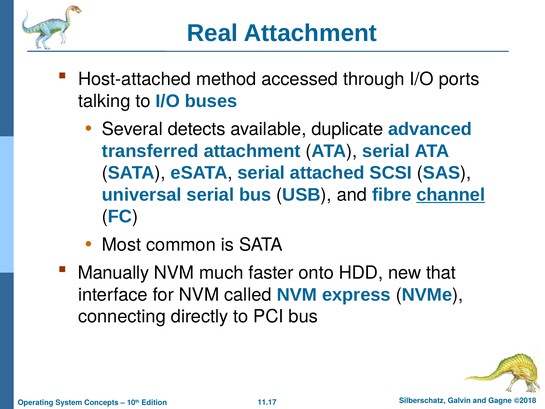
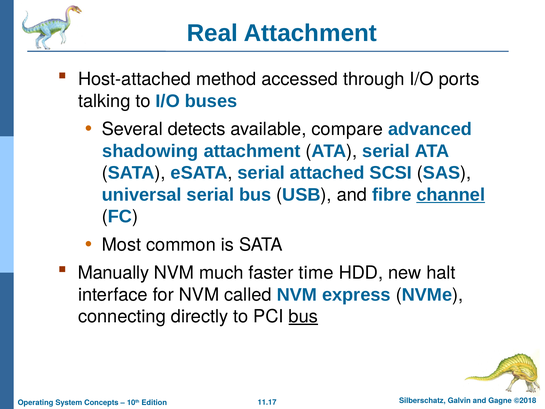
duplicate: duplicate -> compare
transferred: transferred -> shadowing
onto: onto -> time
that: that -> halt
bus at (303, 316) underline: none -> present
